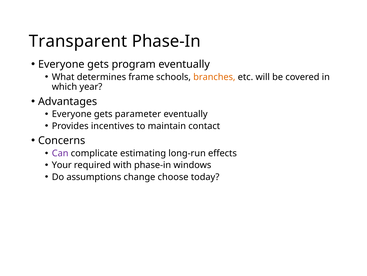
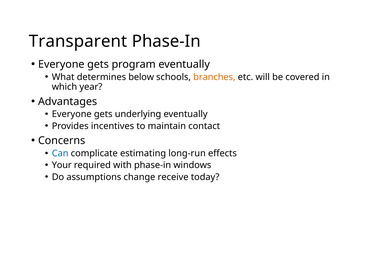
frame: frame -> below
parameter: parameter -> underlying
Can colour: purple -> blue
choose: choose -> receive
